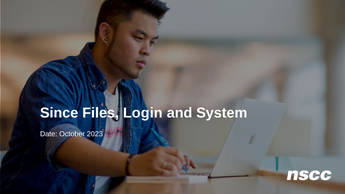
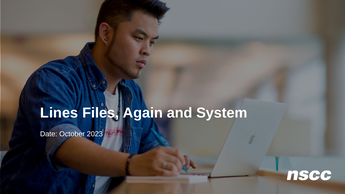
Since: Since -> Lines
Login: Login -> Again
